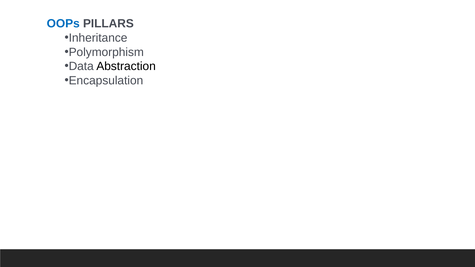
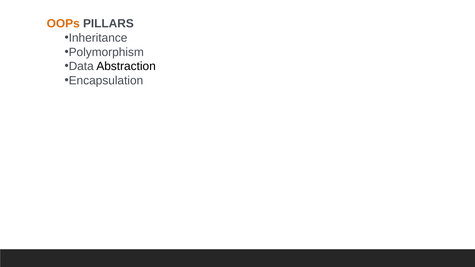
OOPs colour: blue -> orange
